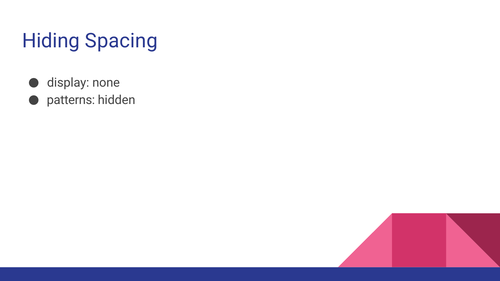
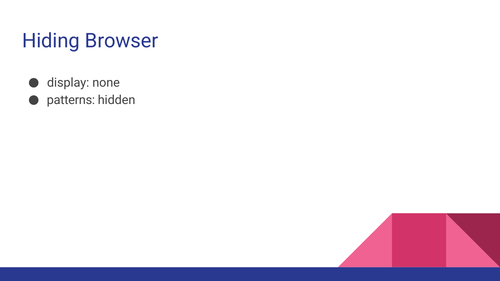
Spacing: Spacing -> Browser
